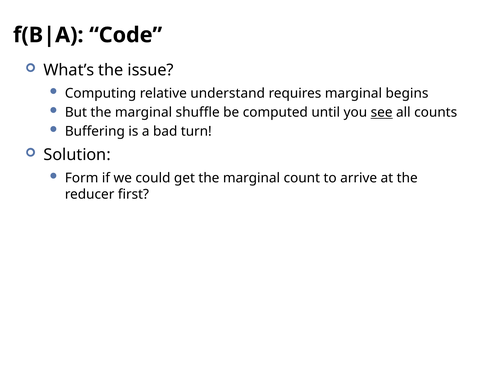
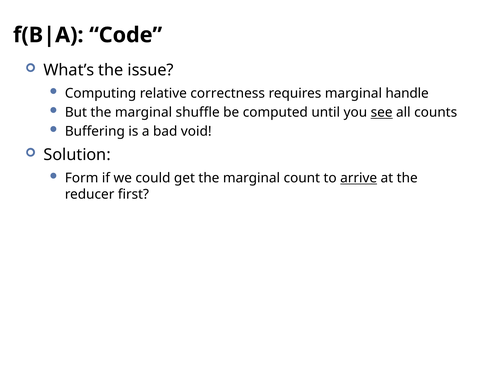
understand: understand -> correctness
begins: begins -> handle
turn: turn -> void
arrive underline: none -> present
